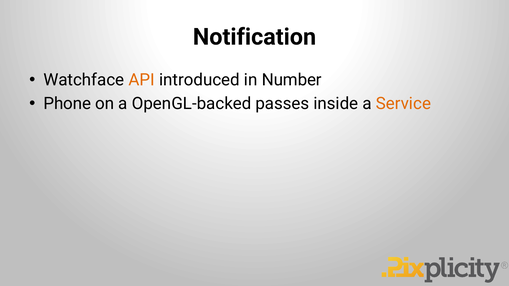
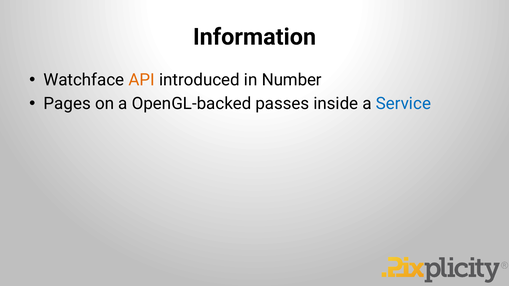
Notification: Notification -> Information
Phone: Phone -> Pages
Service colour: orange -> blue
